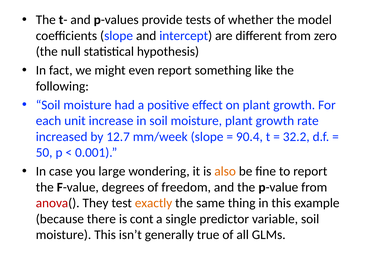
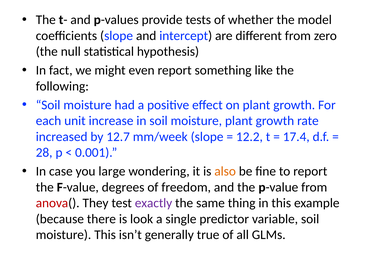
90.4: 90.4 -> 12.2
32.2: 32.2 -> 17.4
50: 50 -> 28
exactly colour: orange -> purple
cont: cont -> look
